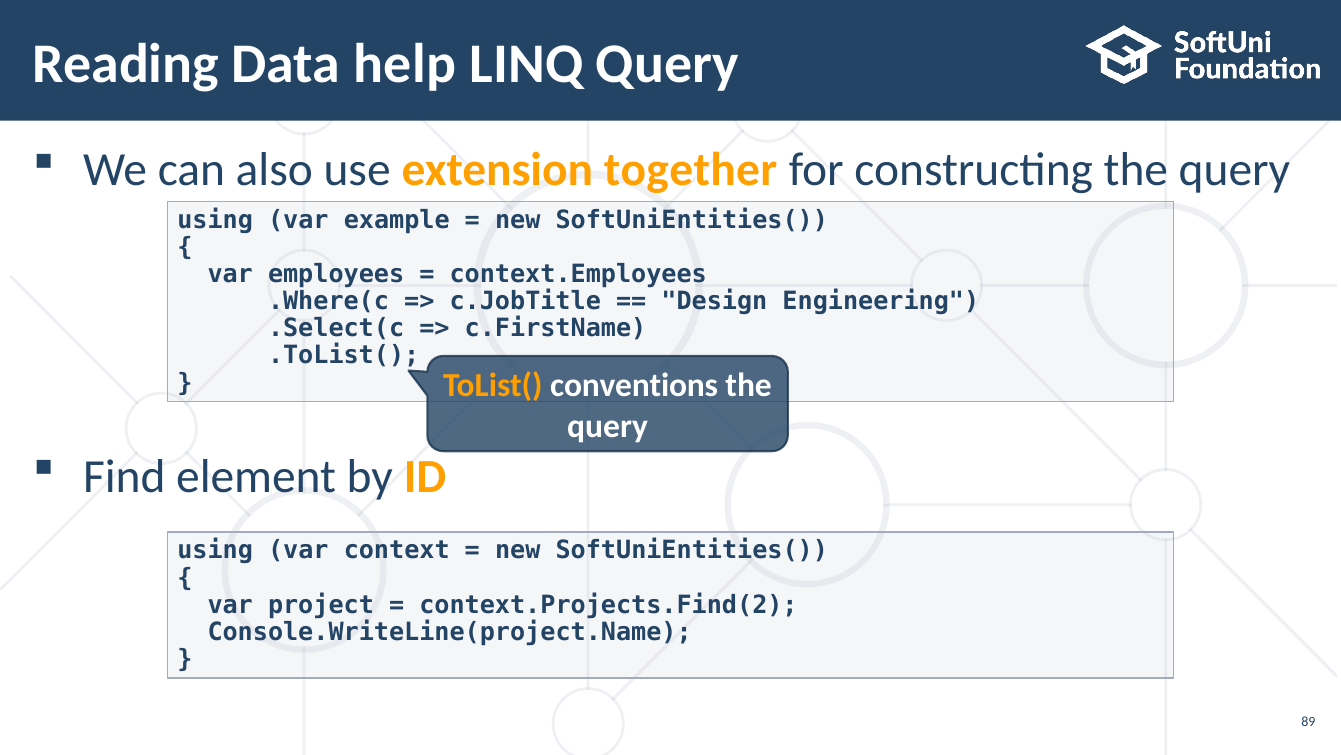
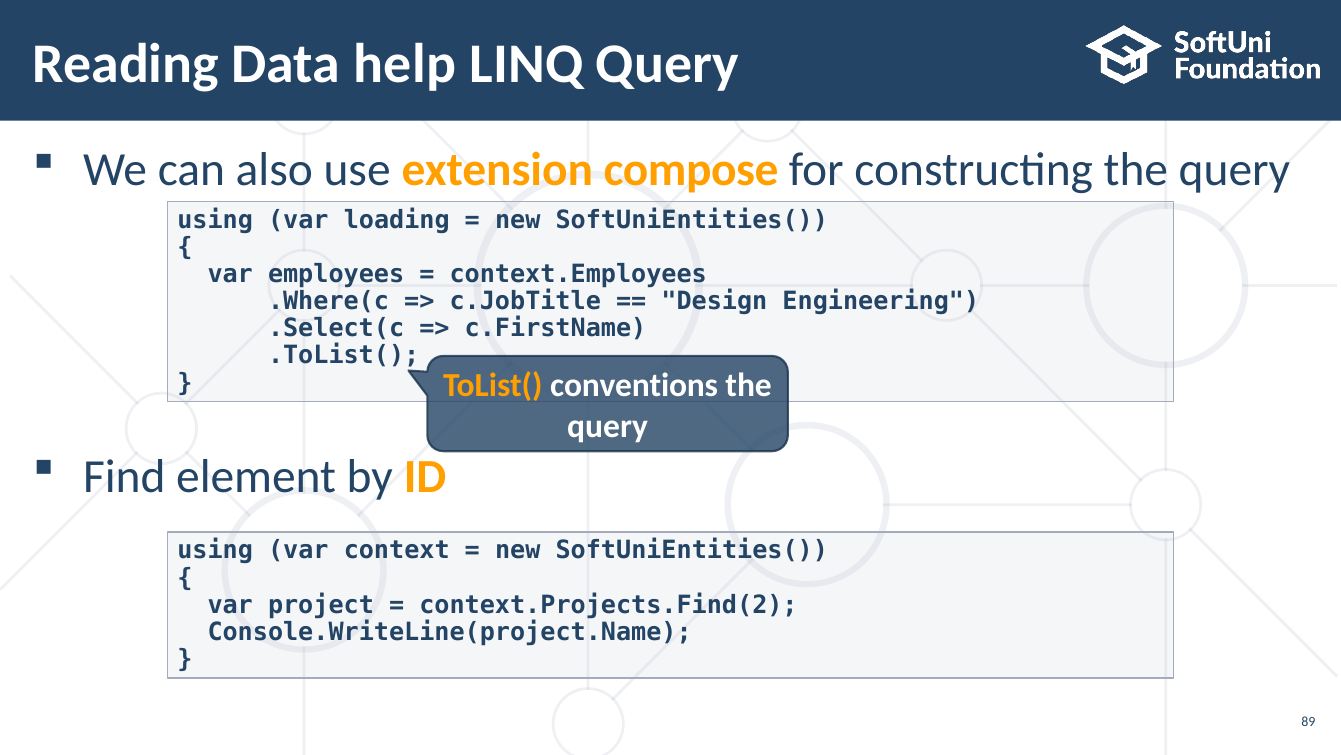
together: together -> compose
example: example -> loading
